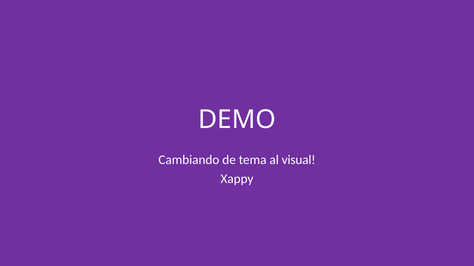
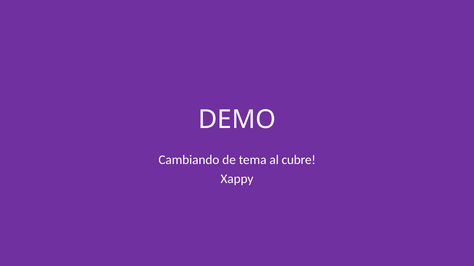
visual: visual -> cubre
